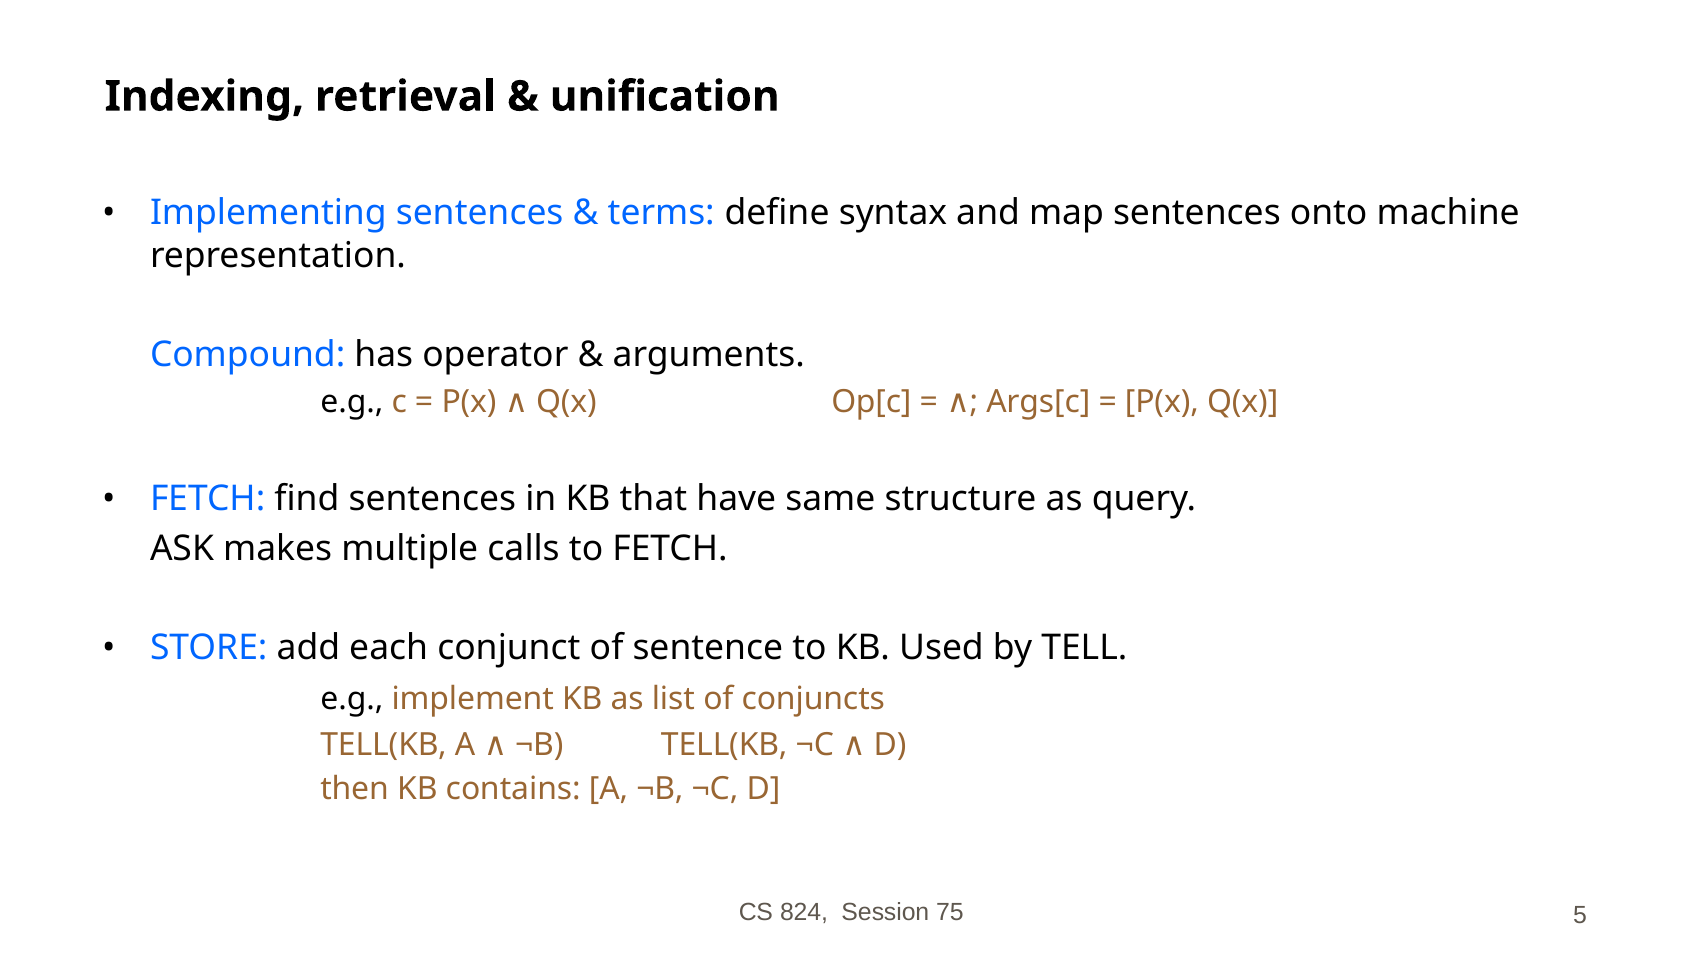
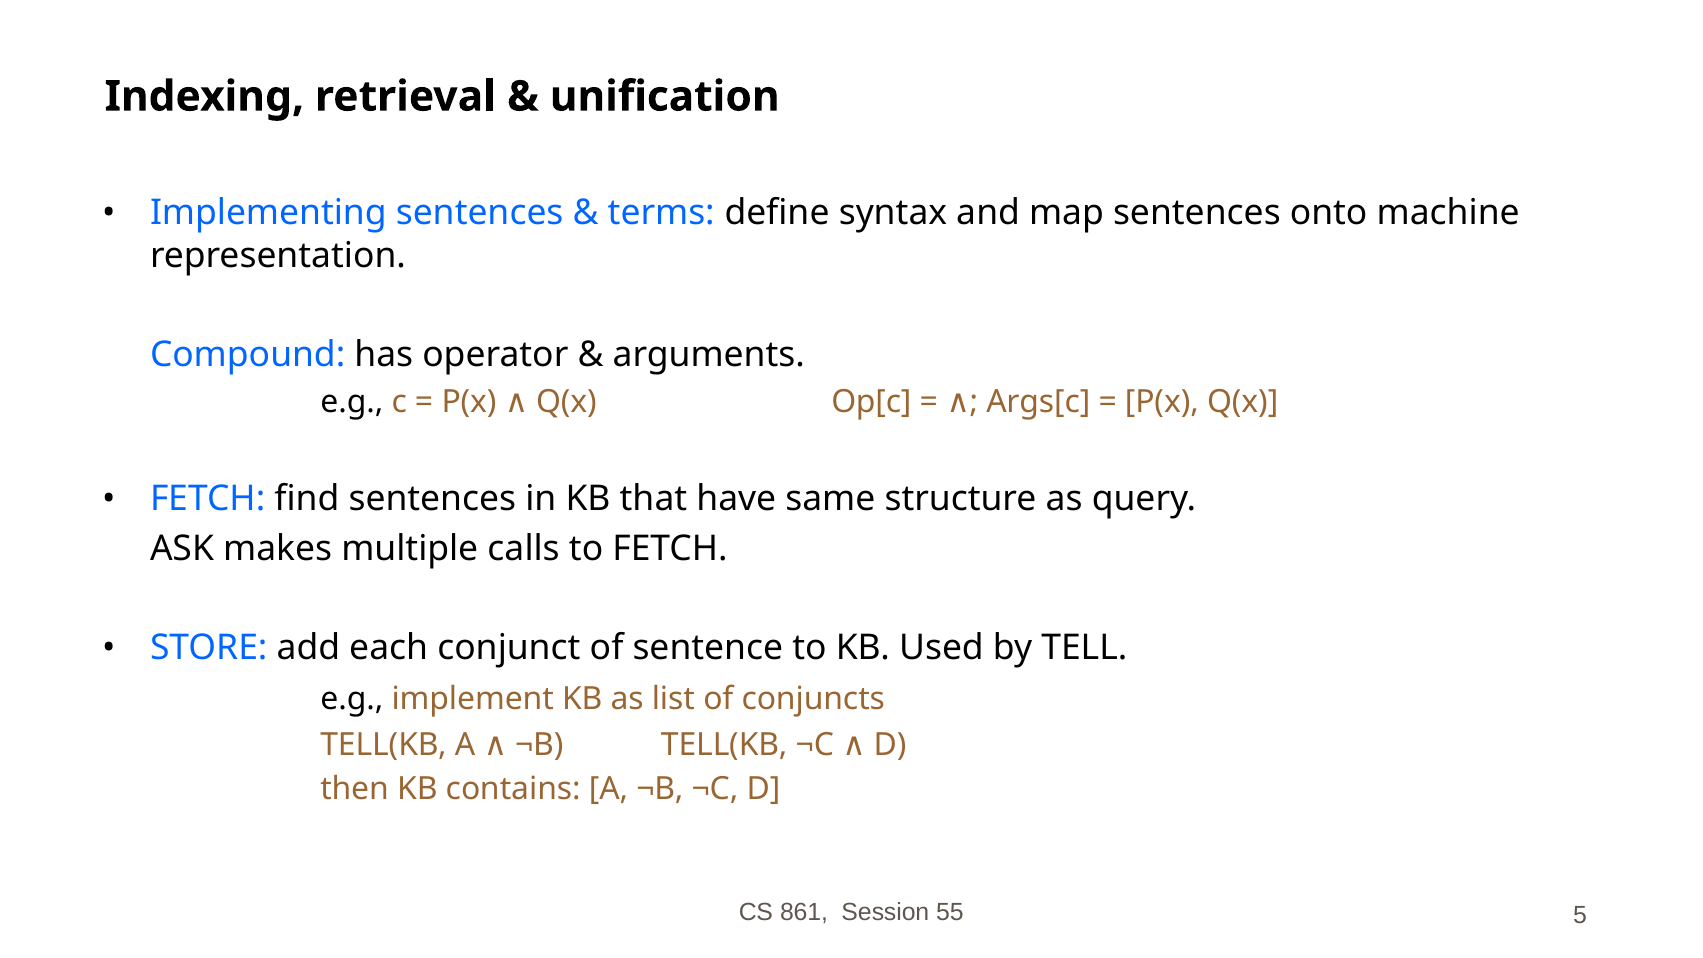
824: 824 -> 861
75: 75 -> 55
